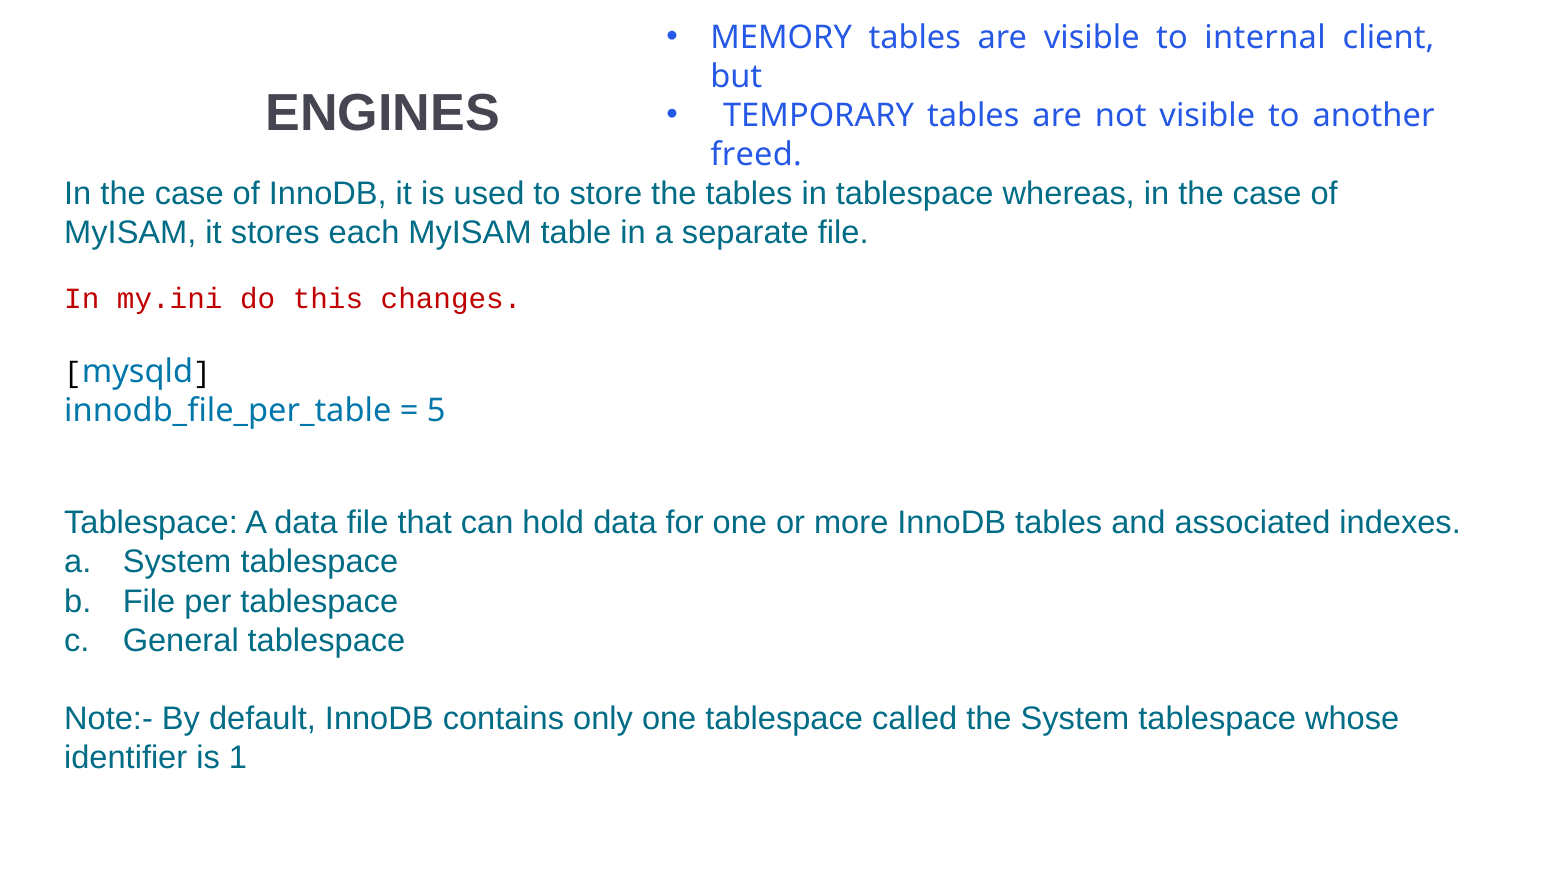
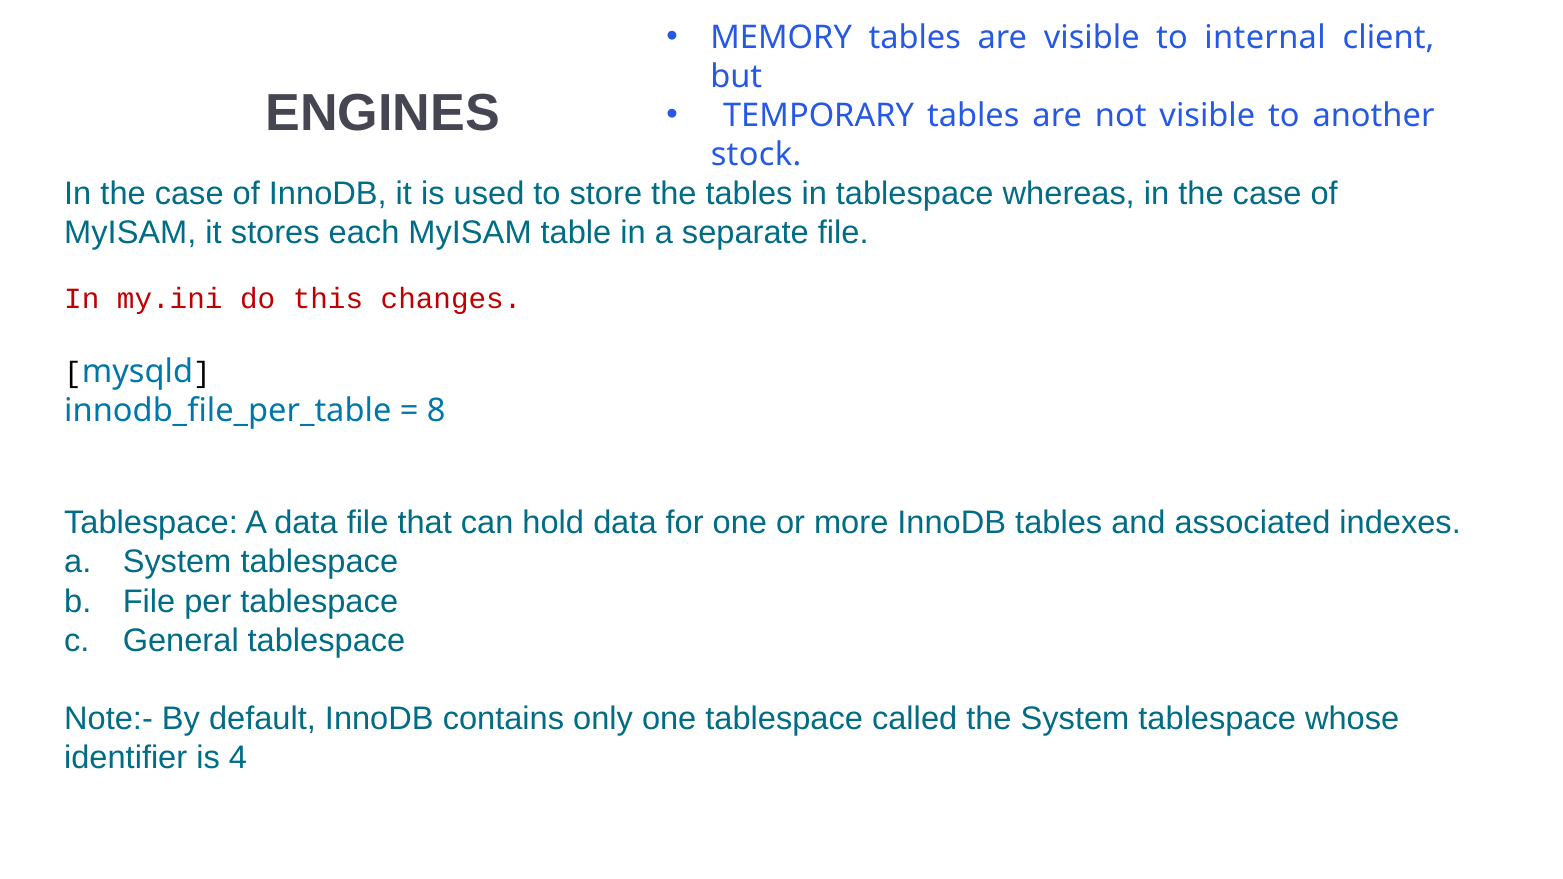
freed: freed -> stock
5: 5 -> 8
1: 1 -> 4
